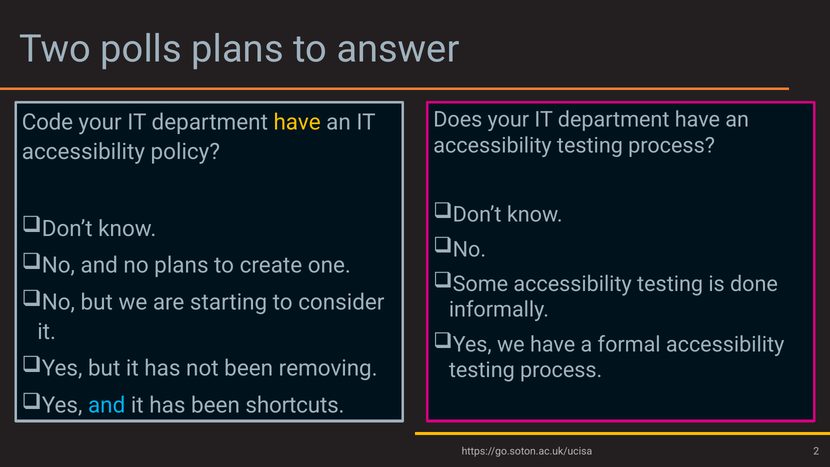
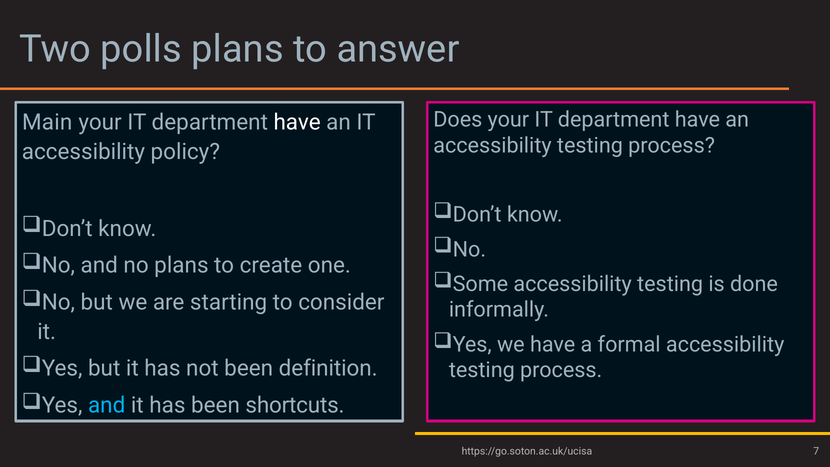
Code: Code -> Main
have at (297, 122) colour: yellow -> white
removing: removing -> definition
2: 2 -> 7
